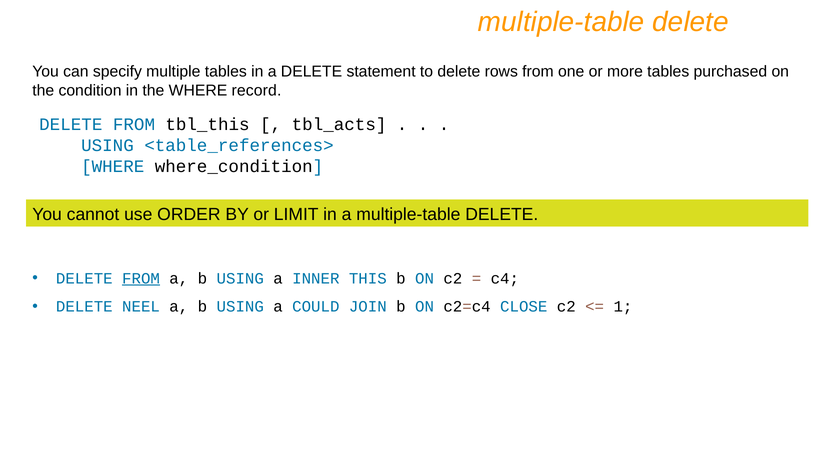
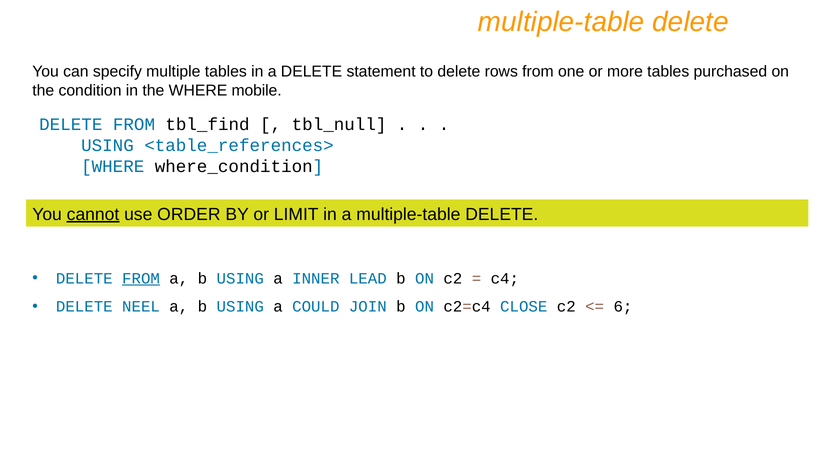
record: record -> mobile
tbl_this: tbl_this -> tbl_find
tbl_acts: tbl_acts -> tbl_null
cannot underline: none -> present
THIS: THIS -> LEAD
1: 1 -> 6
